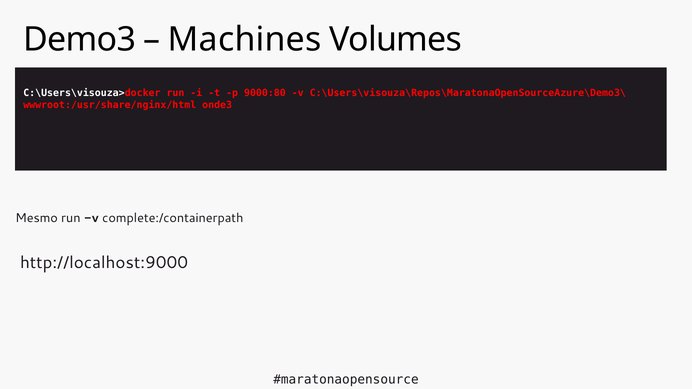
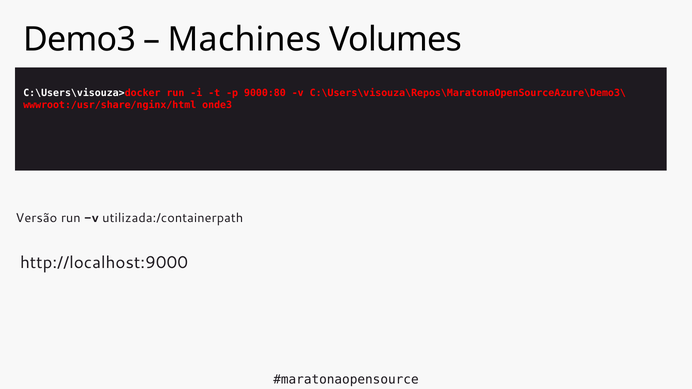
Mesmo: Mesmo -> Versão
complete:/containerpath: complete:/containerpath -> utilizada:/containerpath
